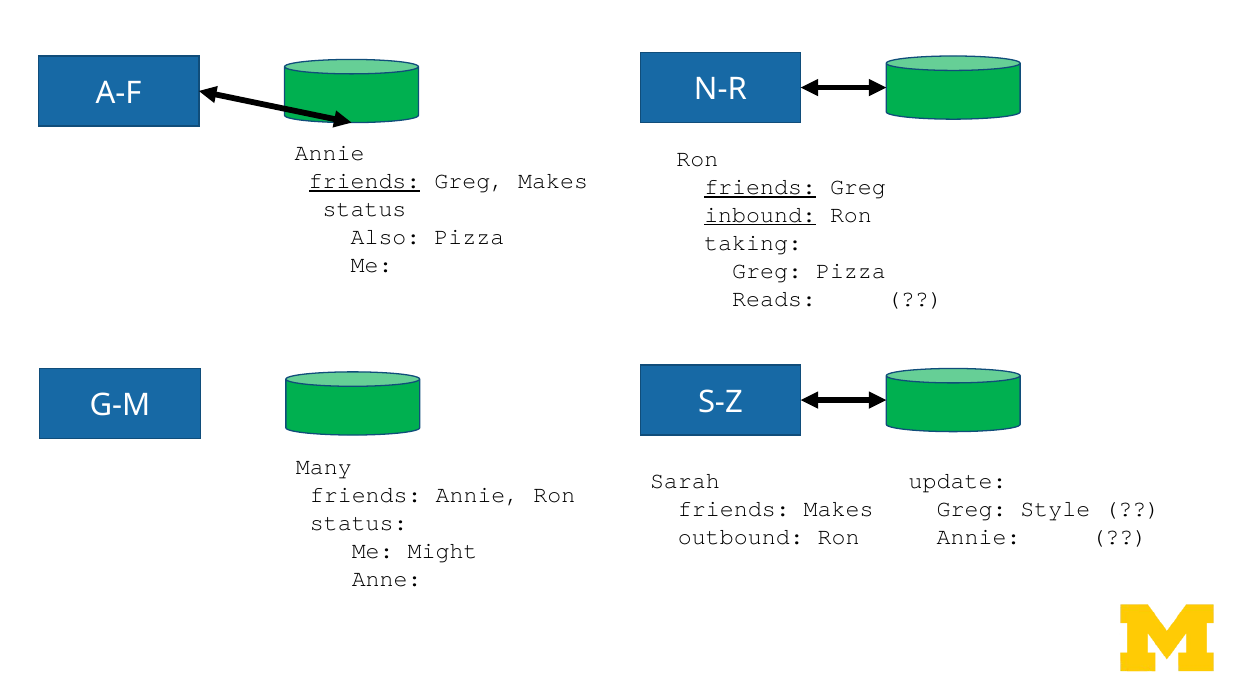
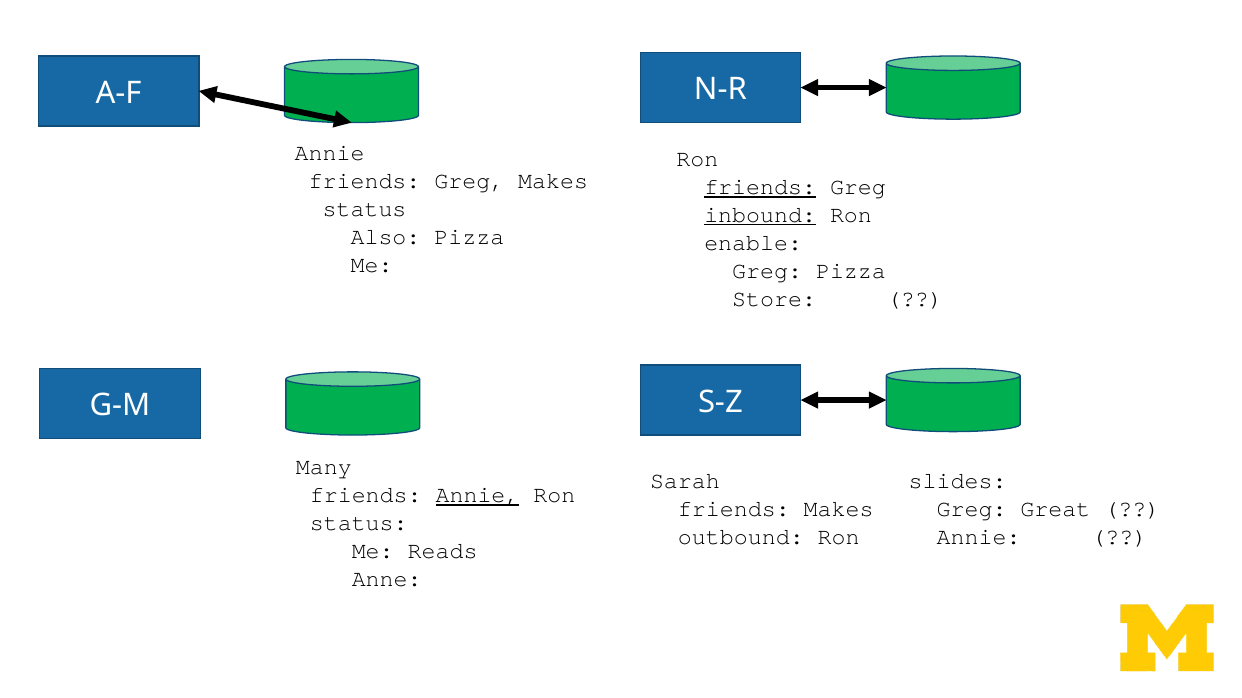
friends at (365, 181) underline: present -> none
taking: taking -> enable
Reads: Reads -> Store
update: update -> slides
Annie at (478, 495) underline: none -> present
Style: Style -> Great
Might: Might -> Reads
